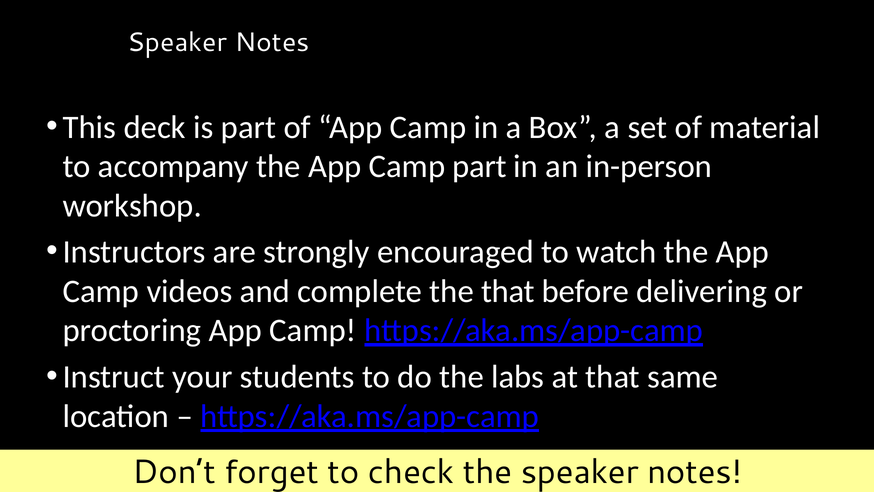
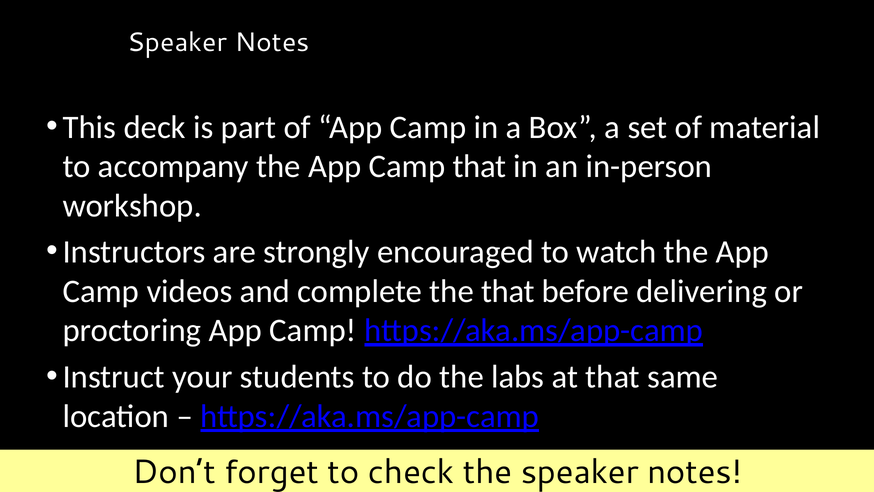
Camp part: part -> that
